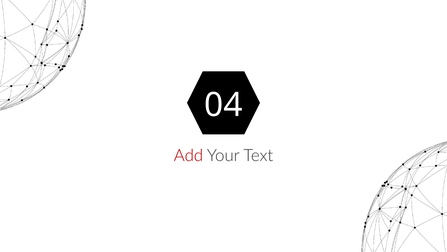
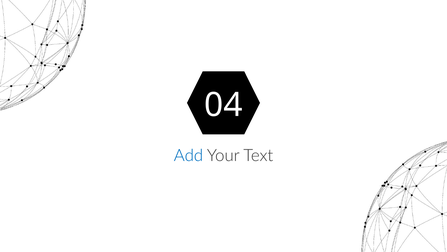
Add colour: red -> blue
